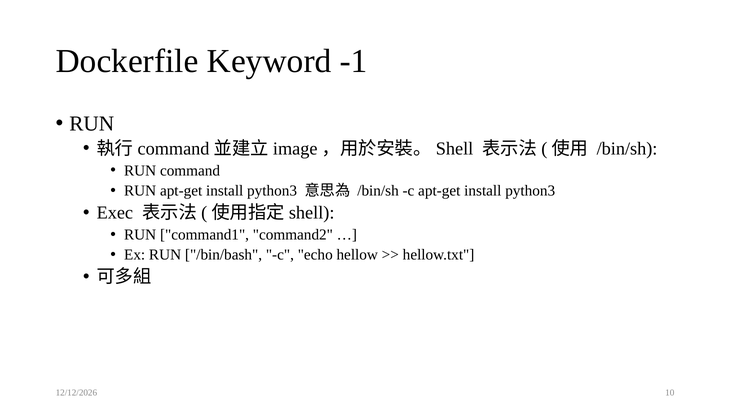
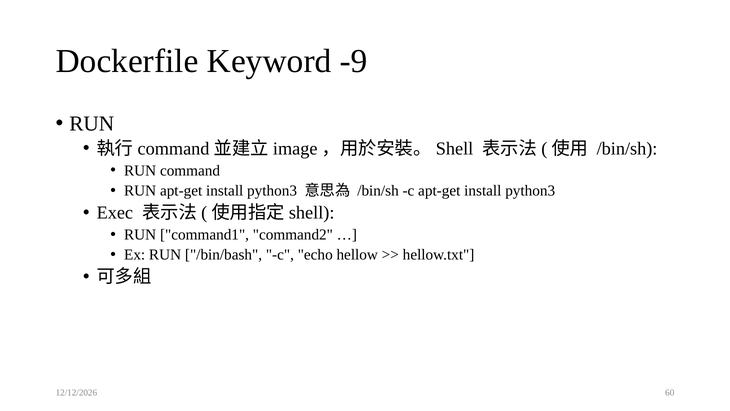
-1: -1 -> -9
10: 10 -> 60
